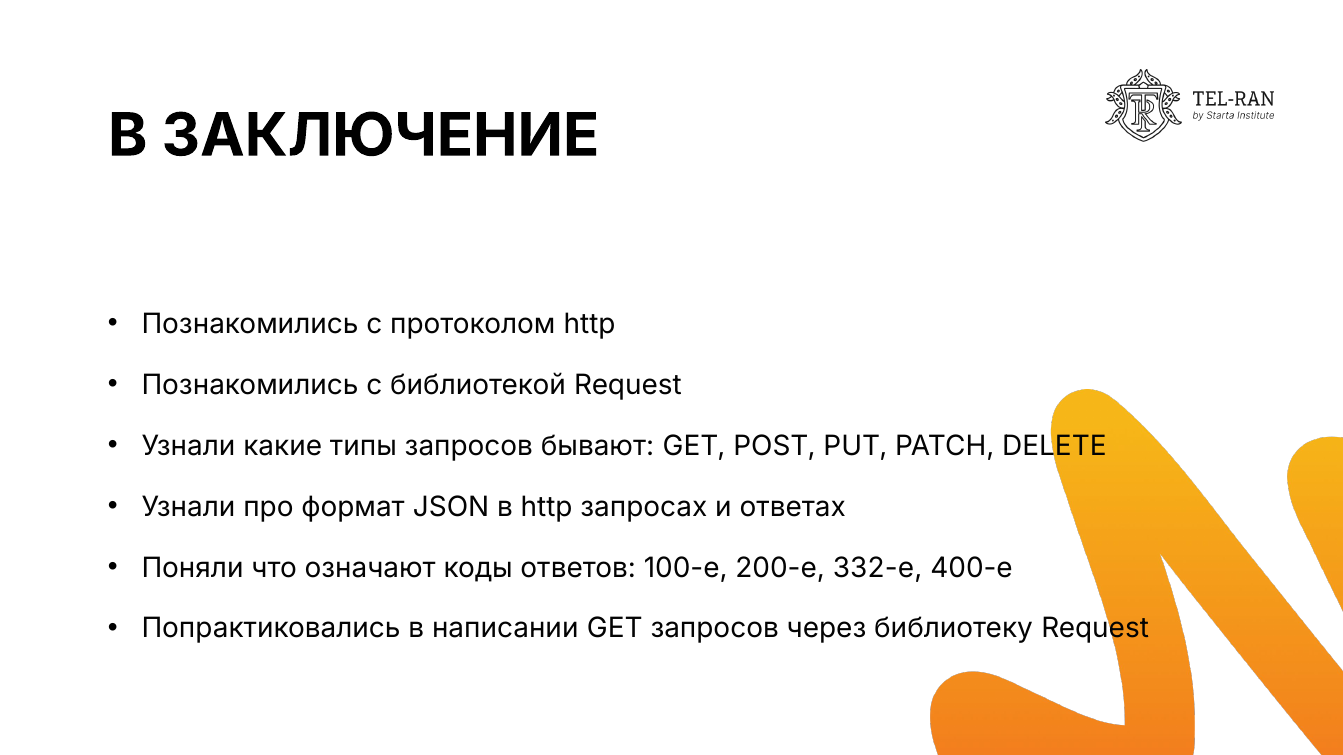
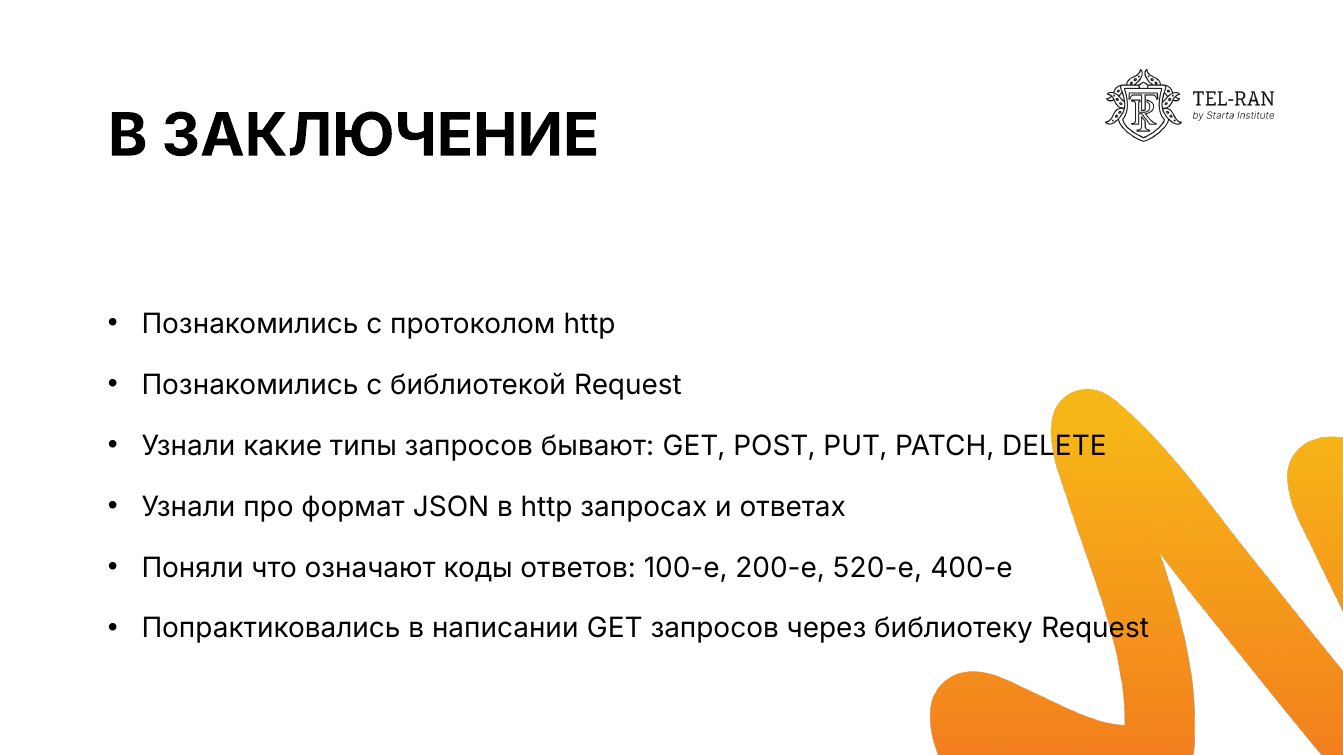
332-е: 332-е -> 520-е
